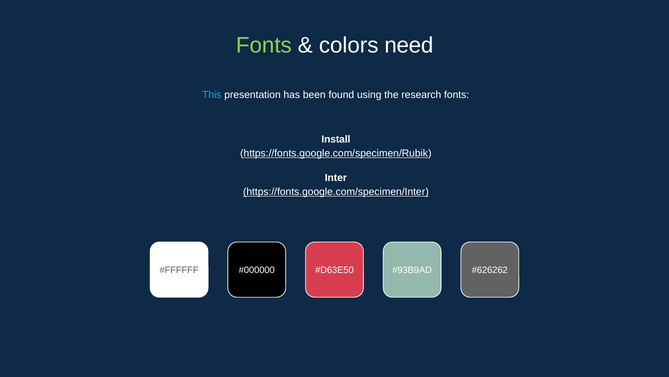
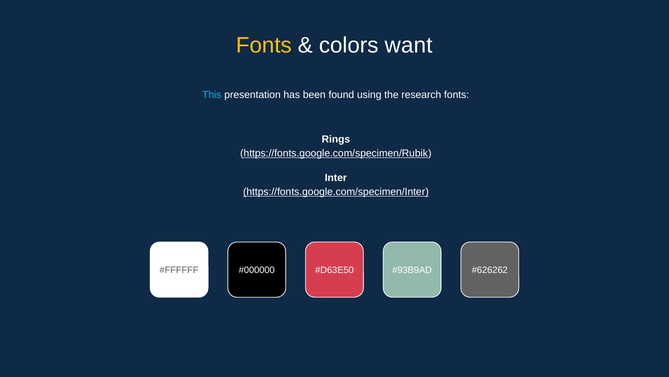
Fonts at (264, 45) colour: light green -> yellow
need: need -> want
Install: Install -> Rings
